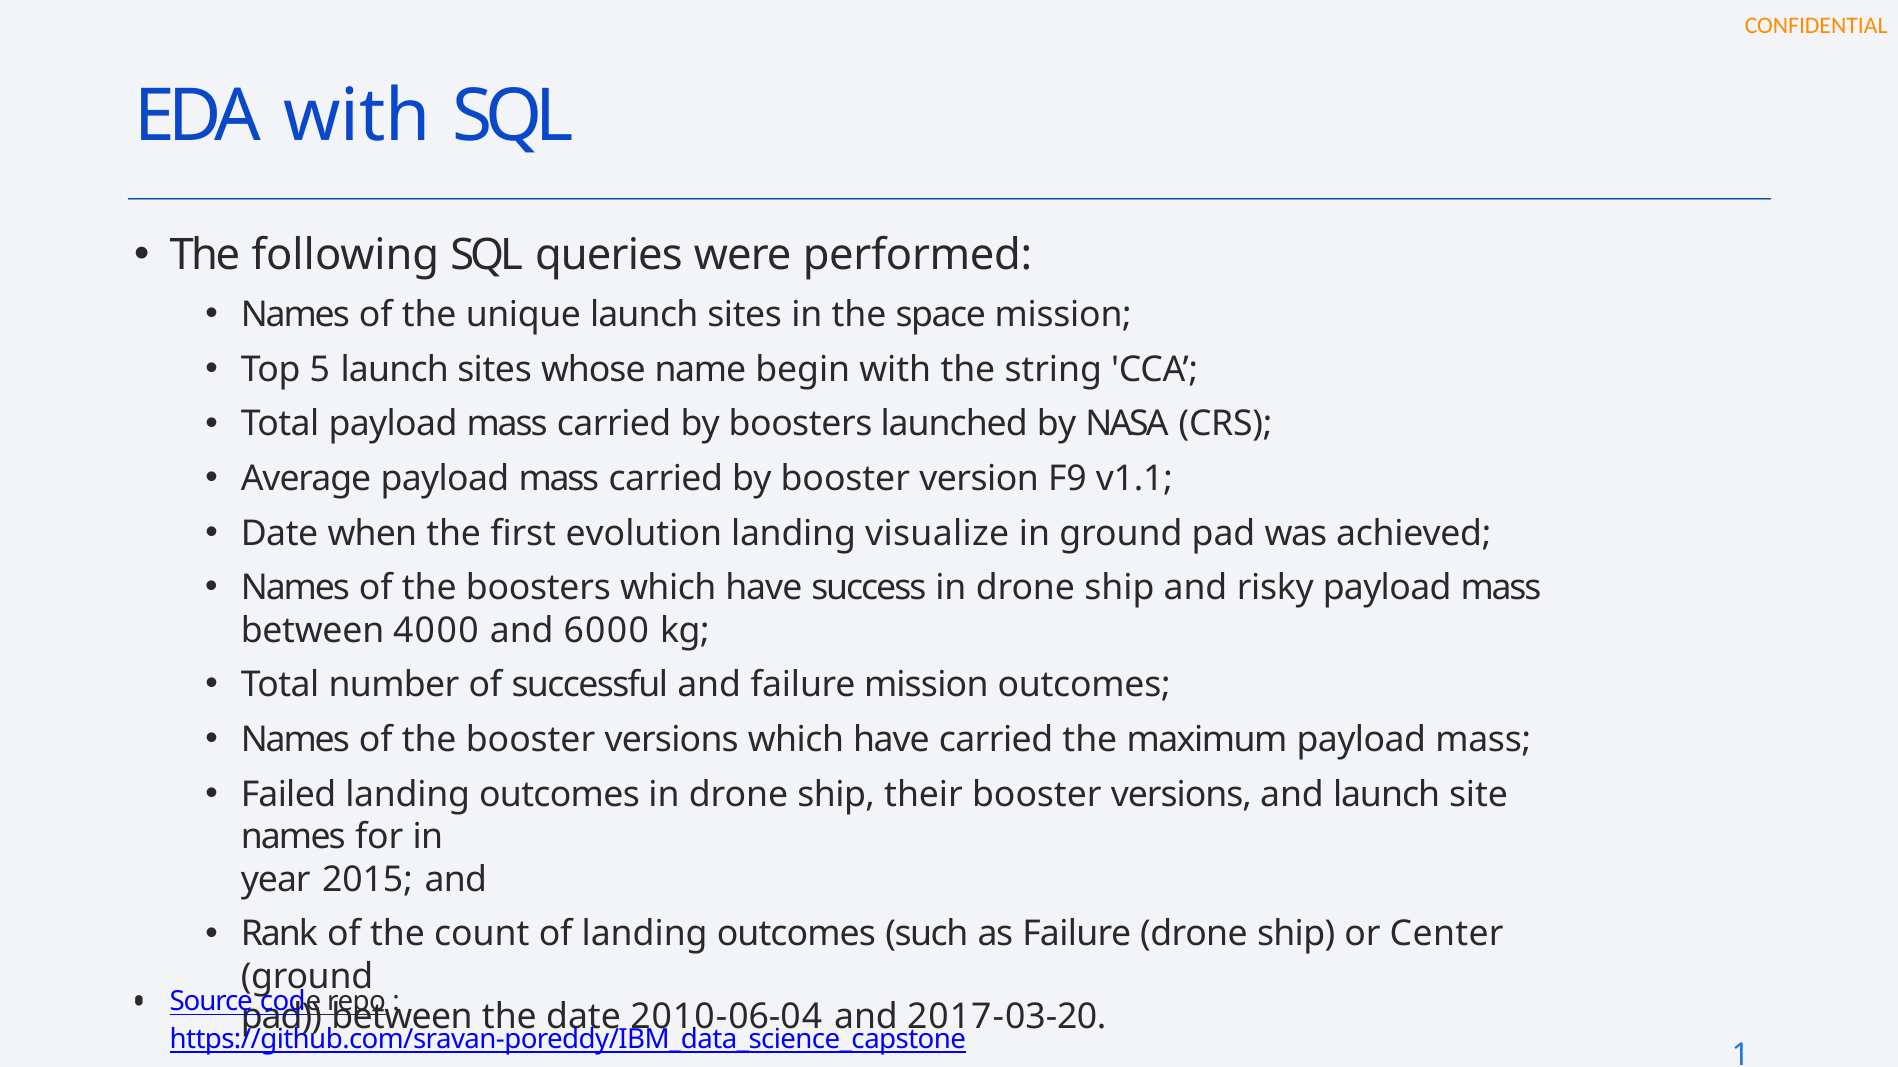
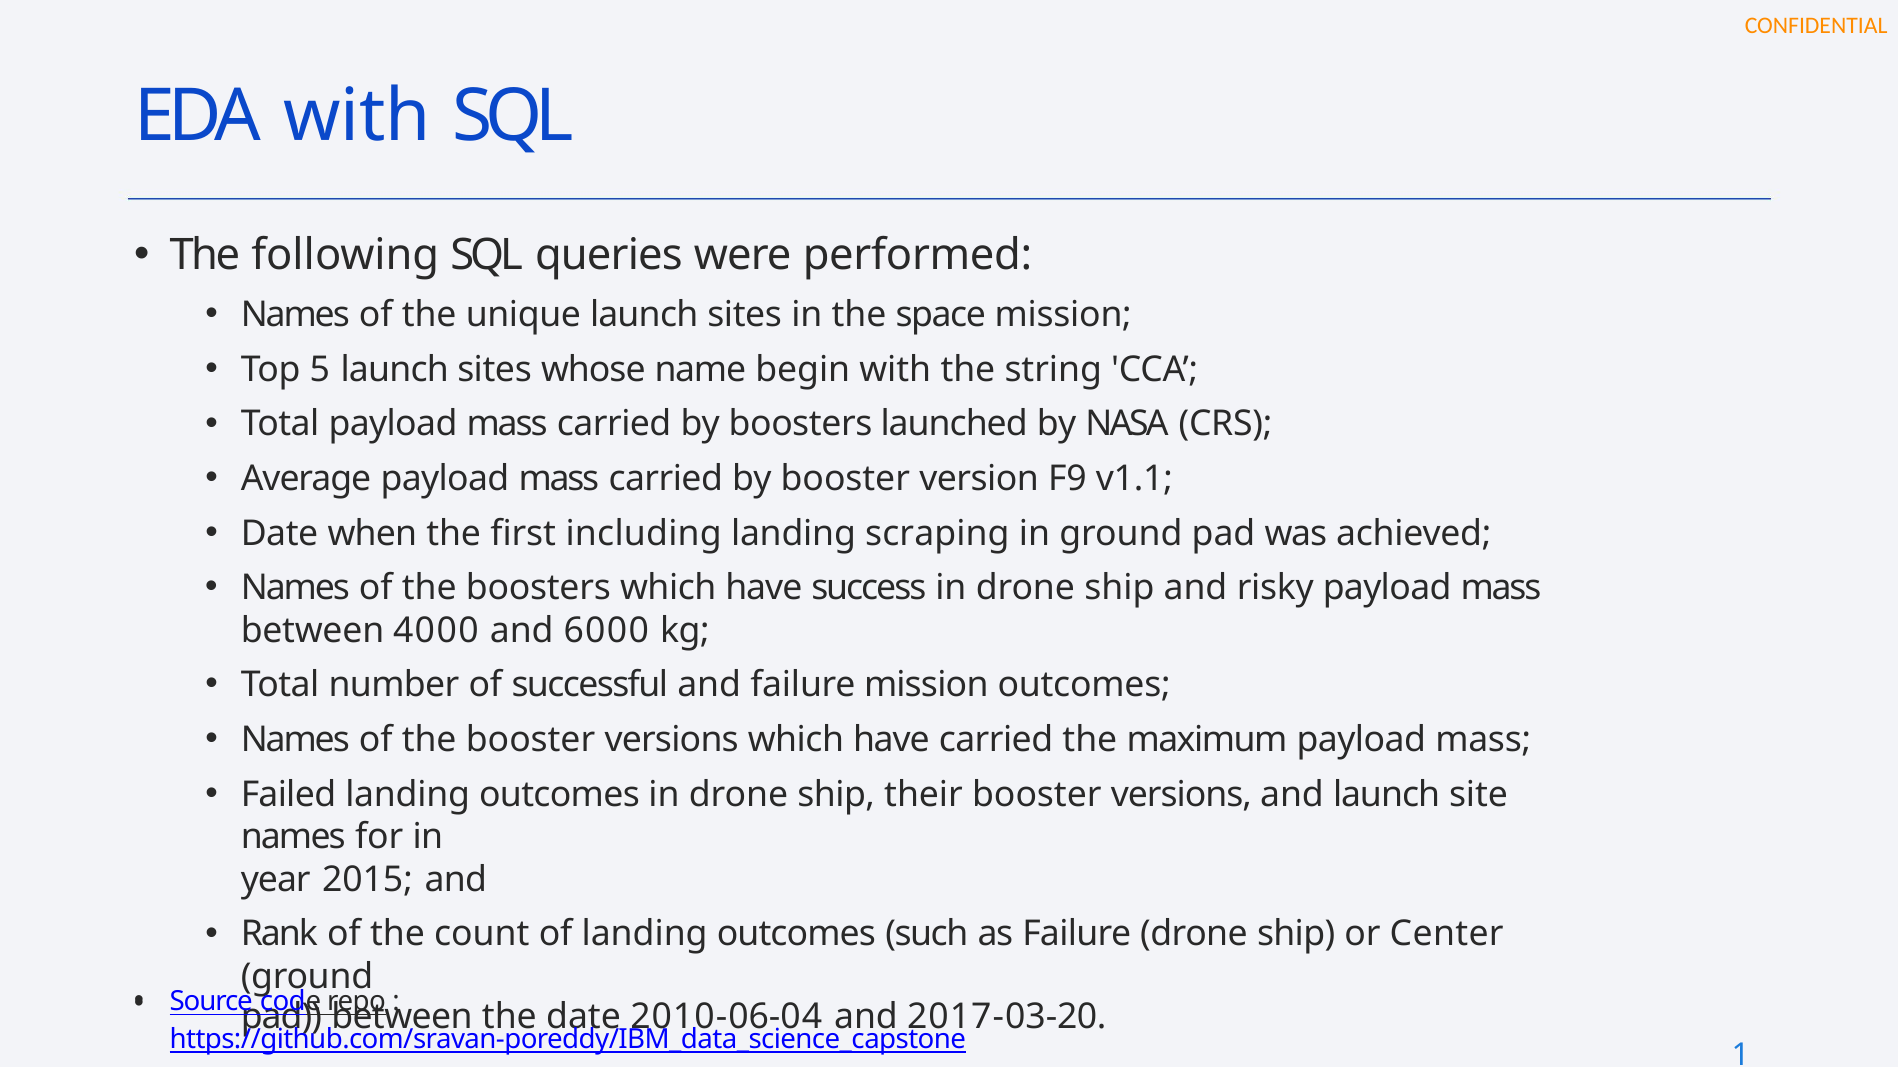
evolution: evolution -> including
visualize: visualize -> scraping
